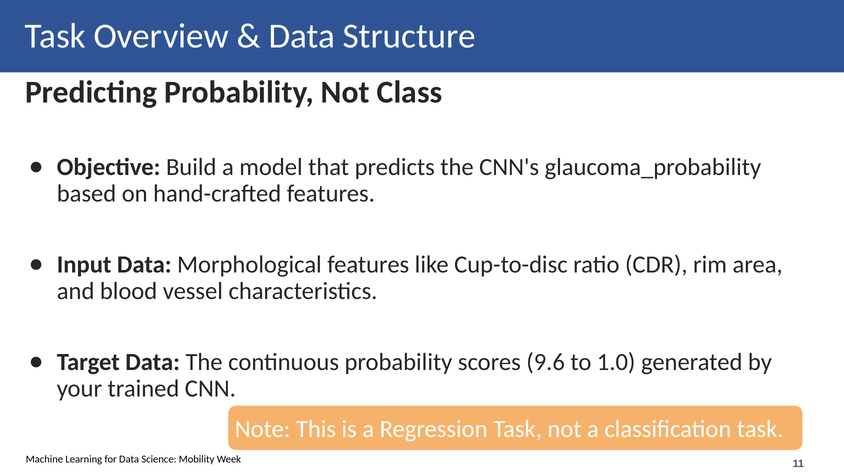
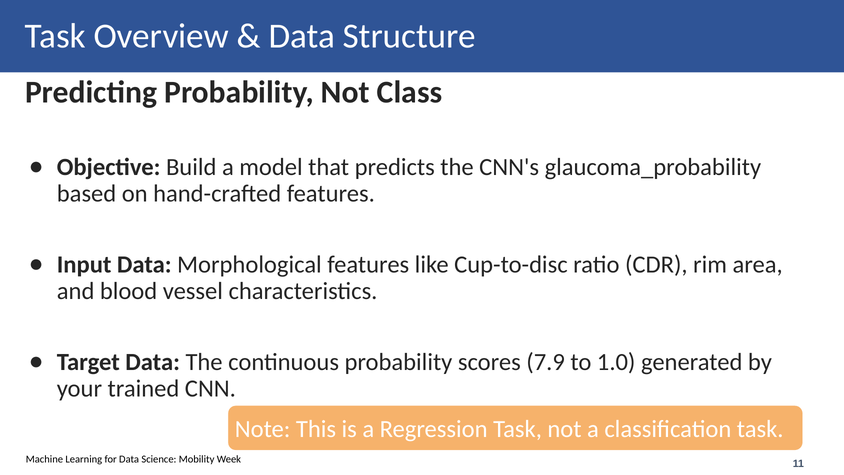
9.6: 9.6 -> 7.9
